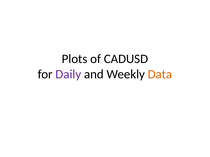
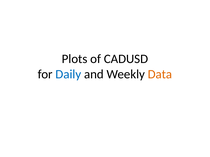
Daily colour: purple -> blue
